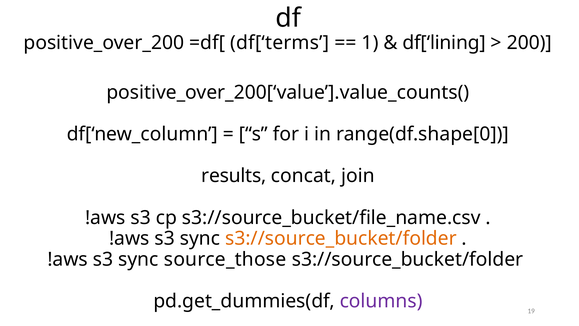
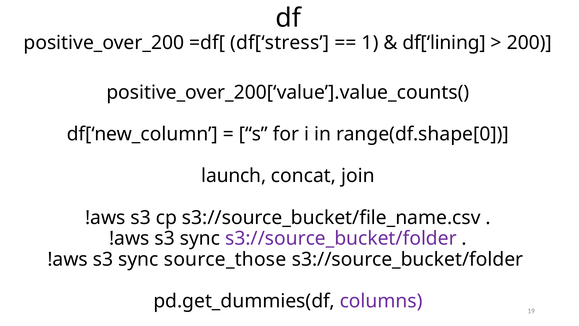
df[‘terms: df[‘terms -> df[‘stress
results: results -> launch
s3://source_bucket/folder at (341, 238) colour: orange -> purple
